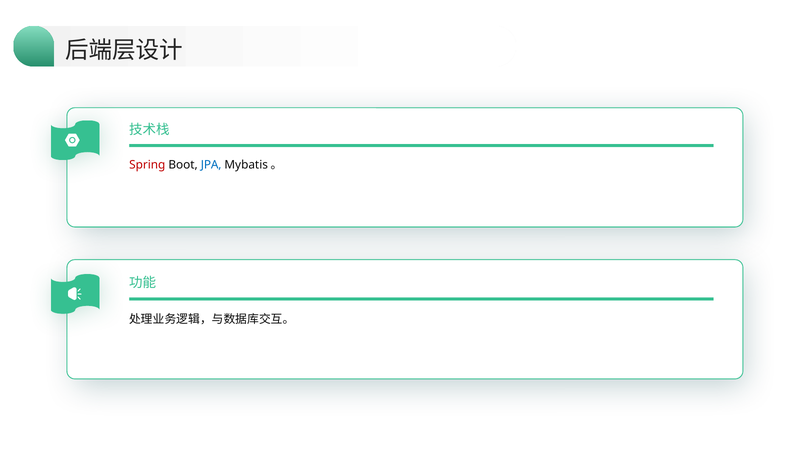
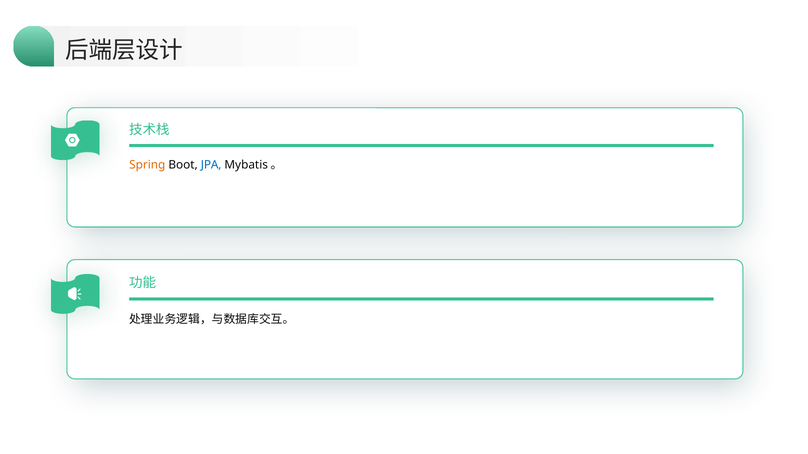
Spring colour: red -> orange
